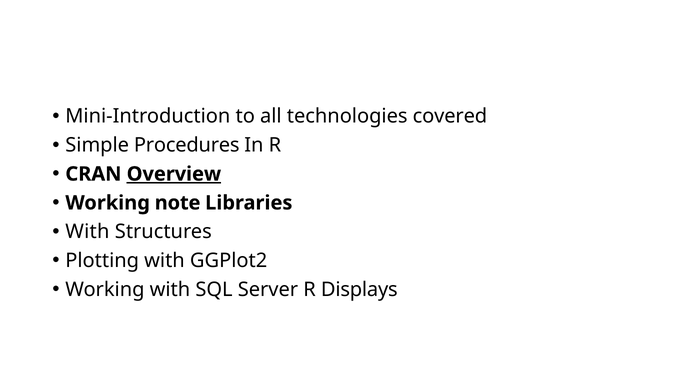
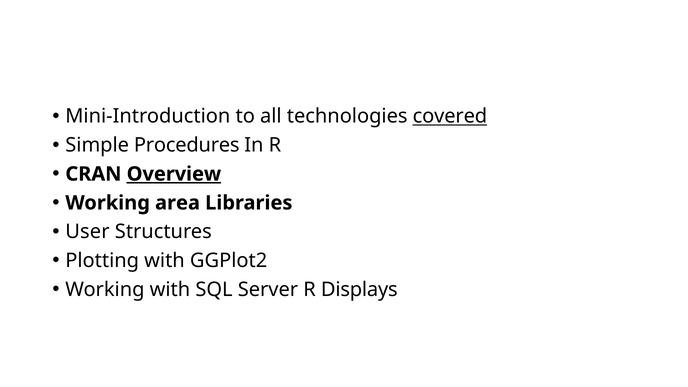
covered underline: none -> present
note: note -> area
With at (87, 232): With -> User
